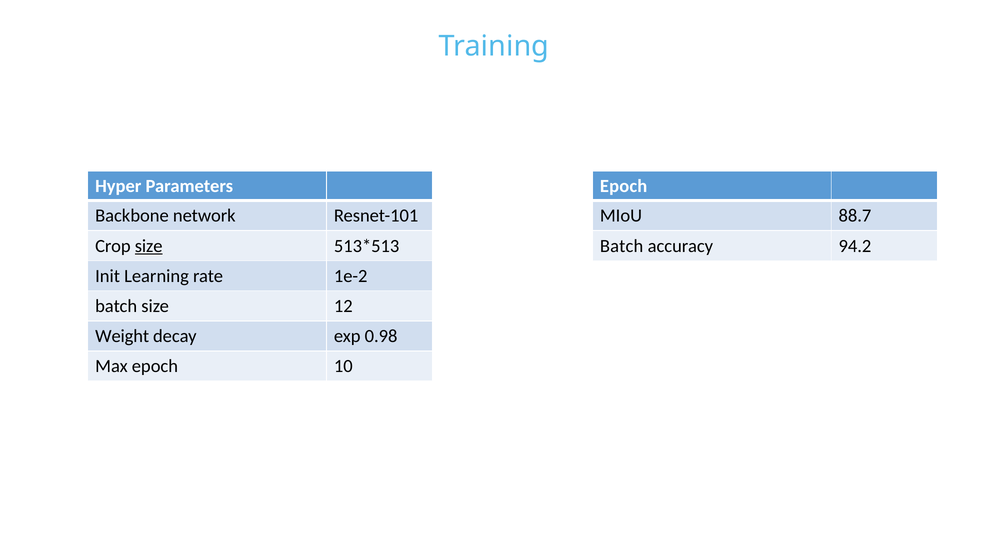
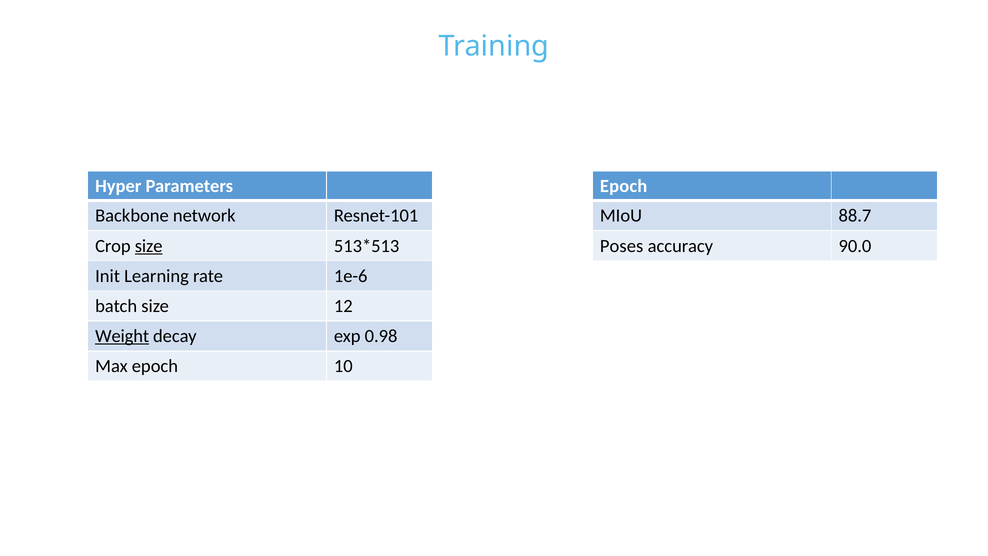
Batch at (622, 246): Batch -> Poses
94.2: 94.2 -> 90.0
1e-2: 1e-2 -> 1e-6
Weight underline: none -> present
